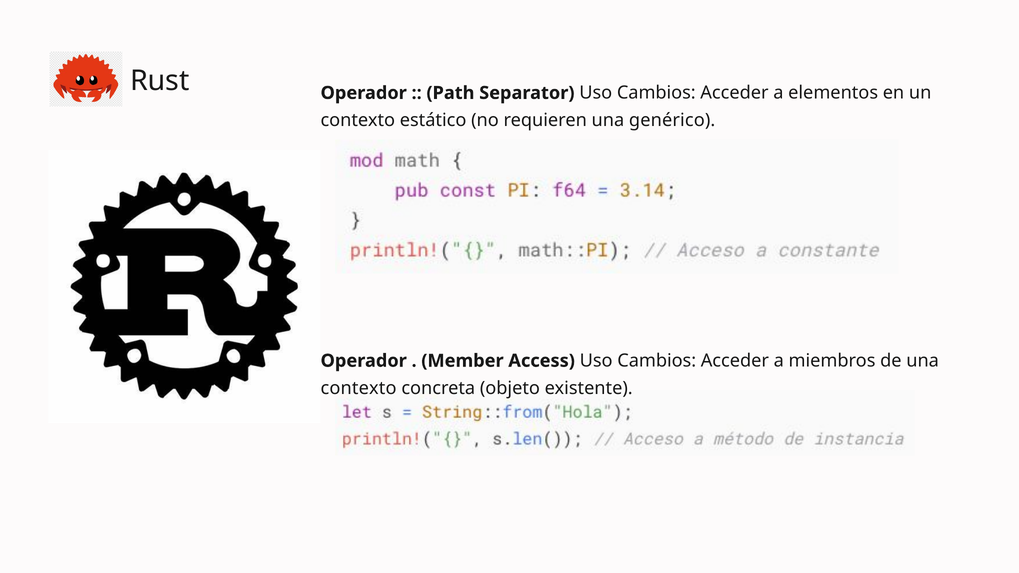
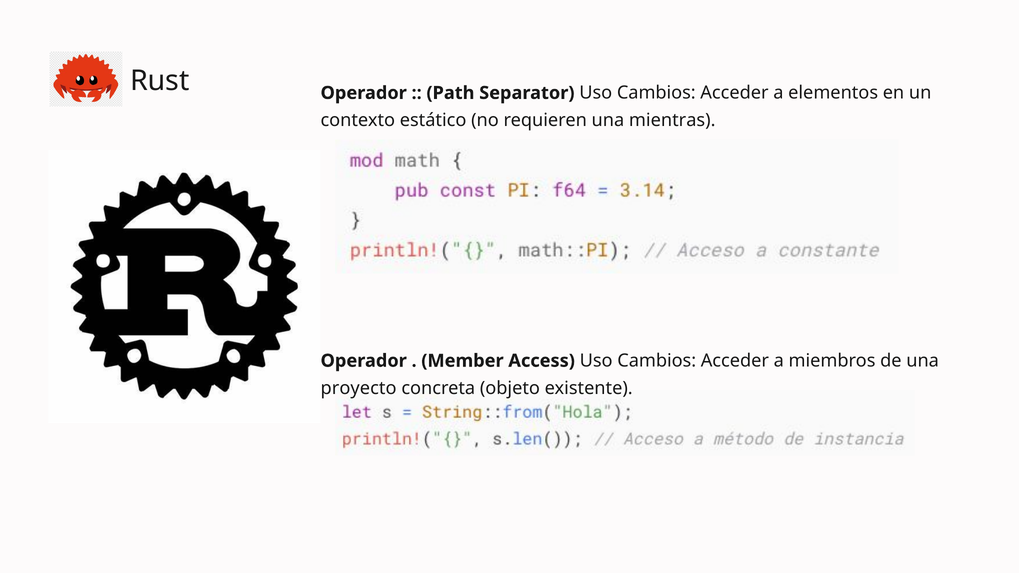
genérico: genérico -> mientras
contexto at (359, 388): contexto -> proyecto
